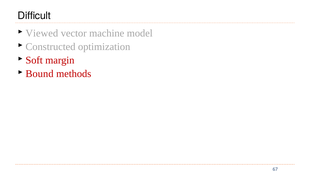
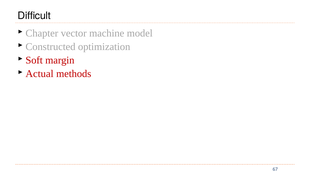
Viewed: Viewed -> Chapter
Bound: Bound -> Actual
